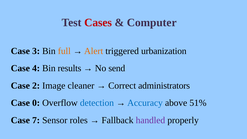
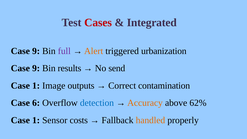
Computer: Computer -> Integrated
3 at (36, 51): 3 -> 9
full colour: orange -> purple
4 at (36, 68): 4 -> 9
2 at (36, 86): 2 -> 1
cleaner: cleaner -> outputs
administrators: administrators -> contamination
0: 0 -> 6
Accuracy colour: blue -> orange
51%: 51% -> 62%
7 at (36, 120): 7 -> 1
roles: roles -> costs
handled colour: purple -> orange
